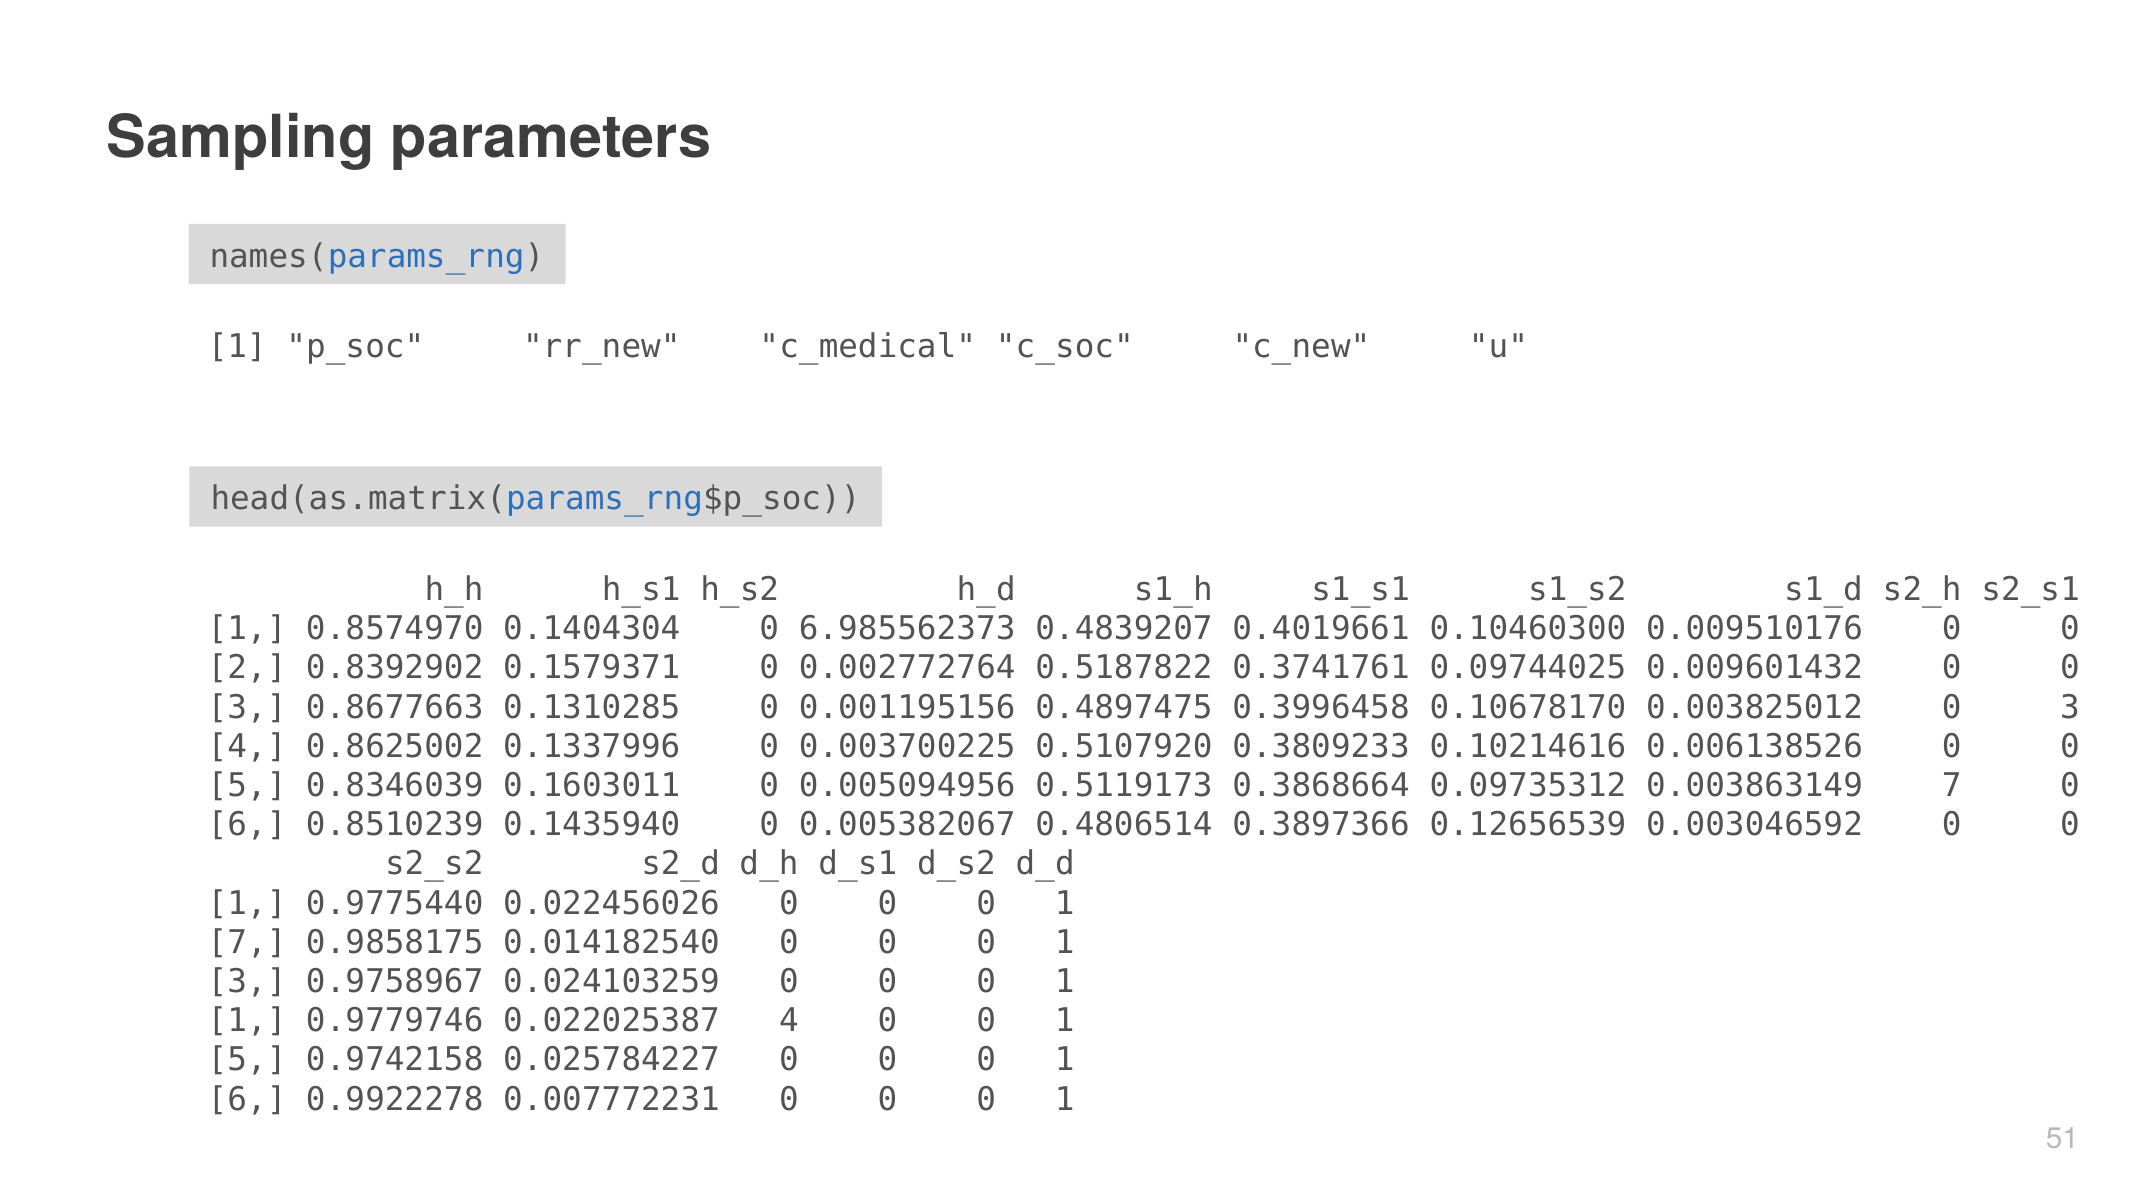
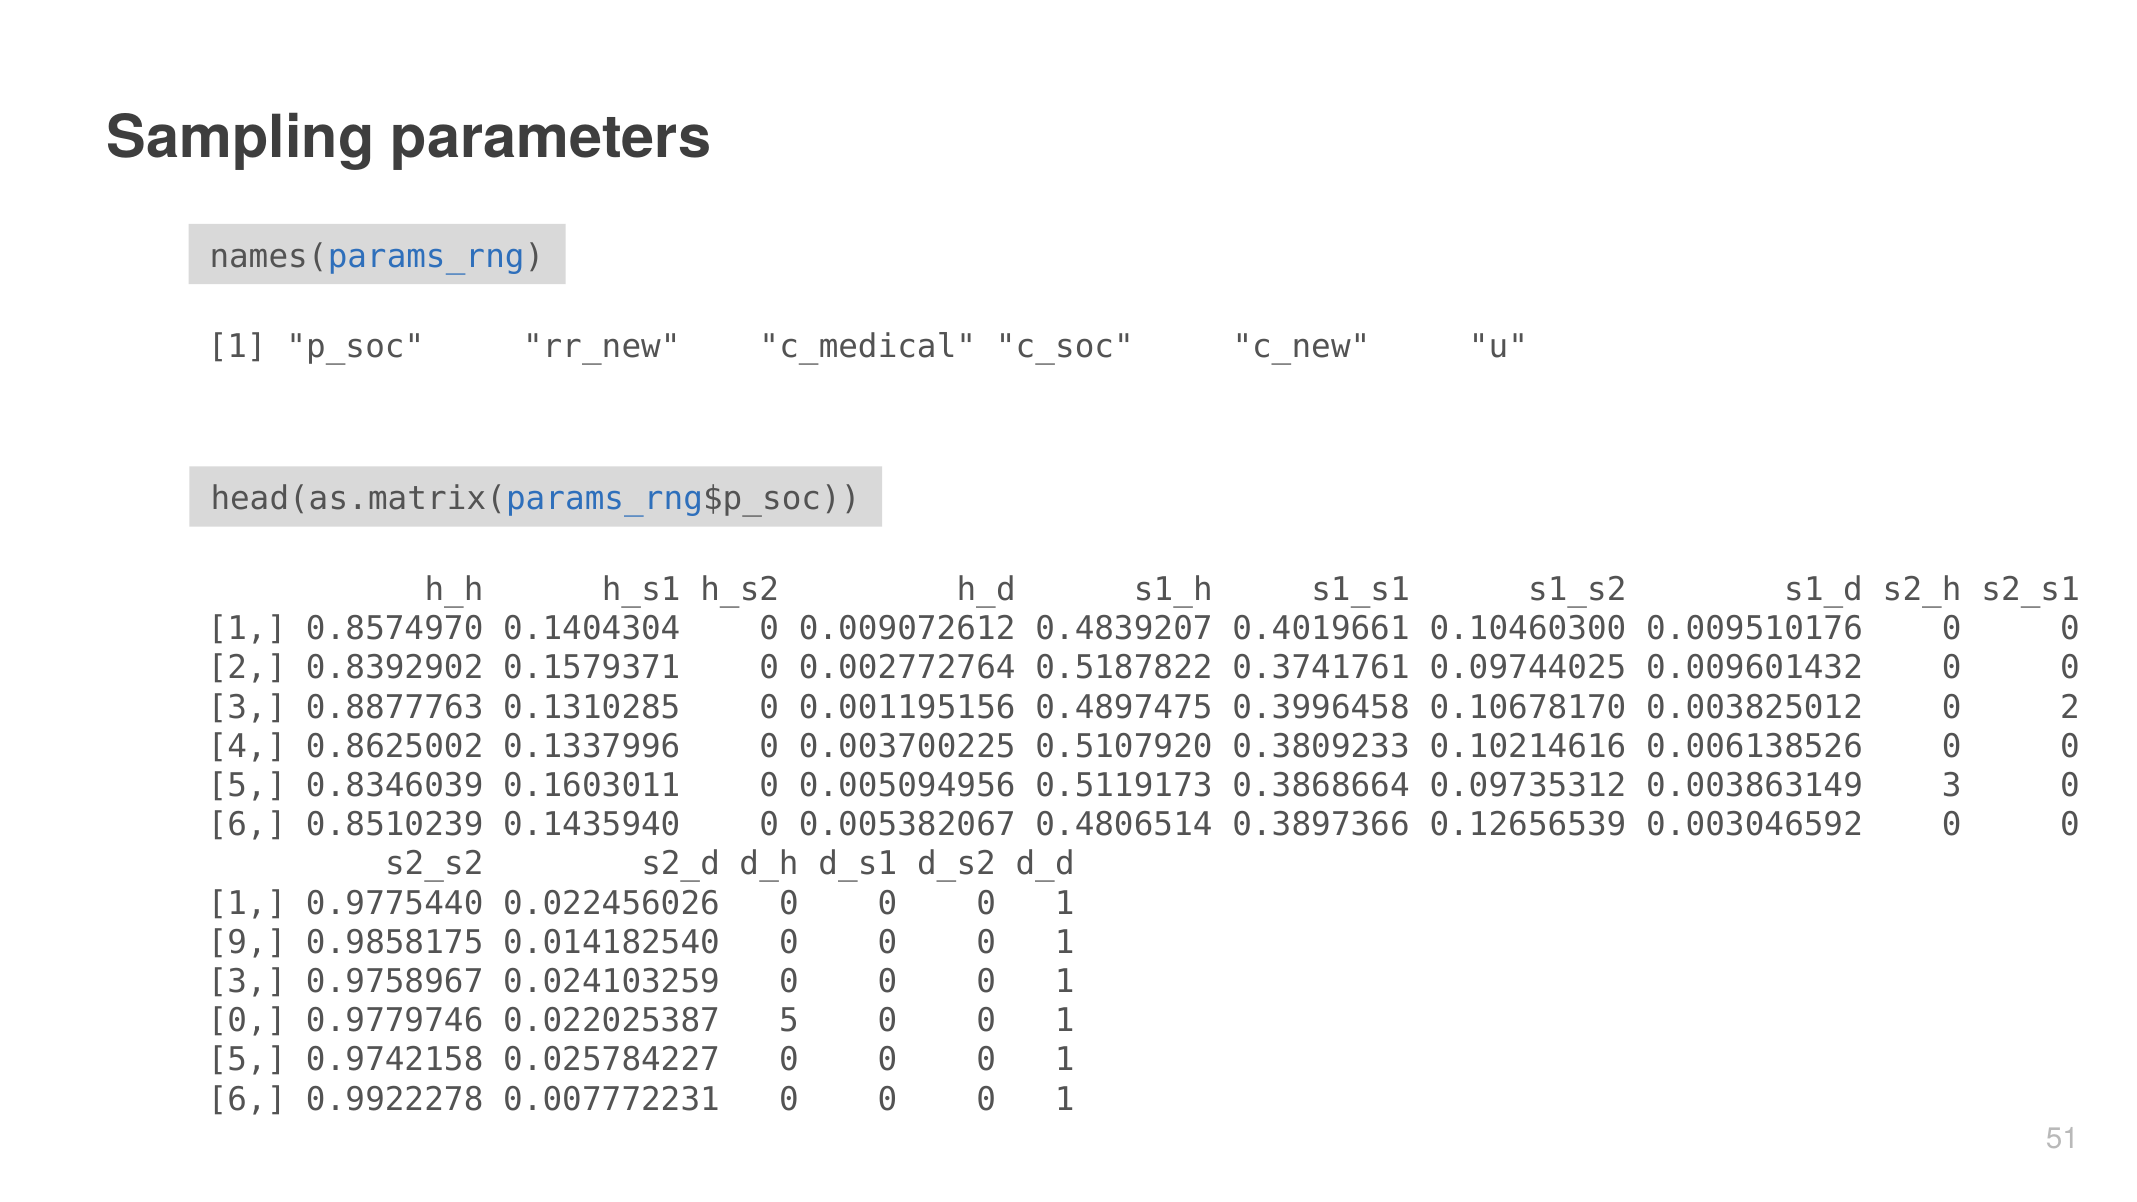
6.985562373: 6.985562373 -> 0.009072612
0.8677663: 0.8677663 -> 0.8877763
0.003825012 0 3: 3 -> 2
0.003863149 7: 7 -> 3
7 at (247, 943): 7 -> 9
1 at (247, 1021): 1 -> 0
0.022025387 4: 4 -> 5
